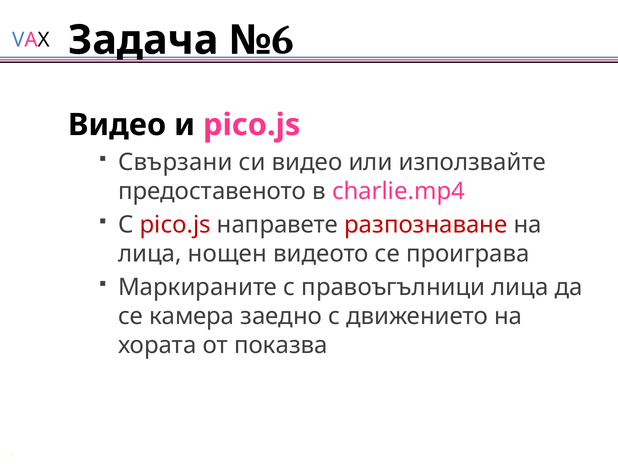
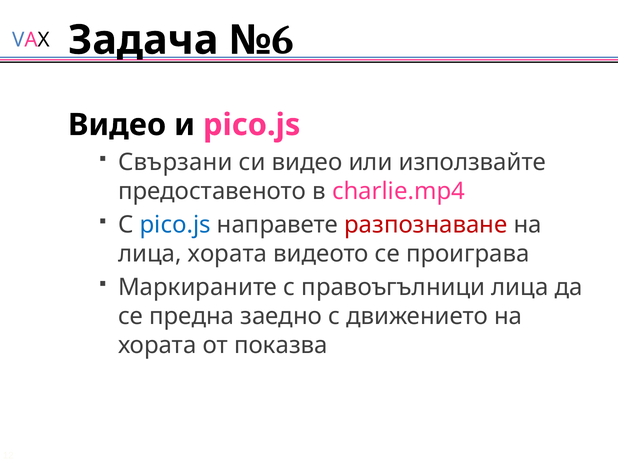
pico.js at (175, 225) colour: red -> blue
лица нощен: нощен -> хората
камера: камера -> предна
